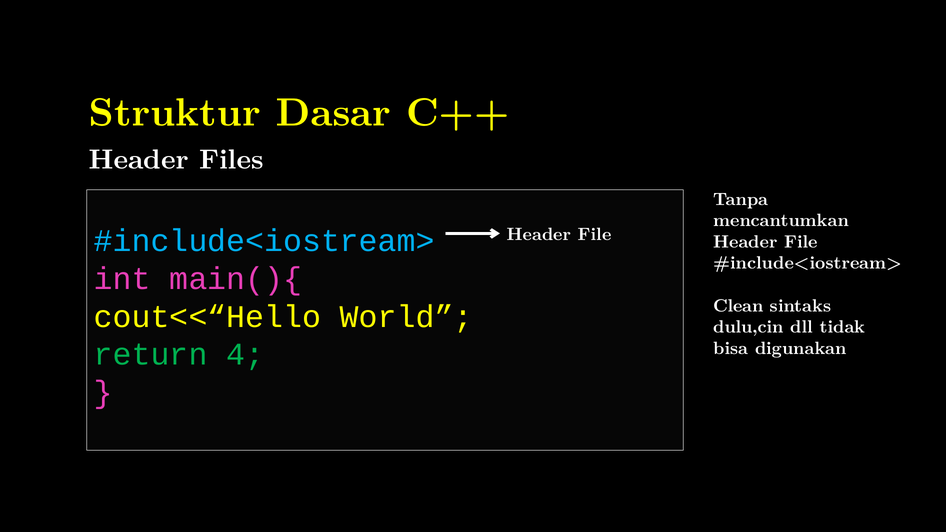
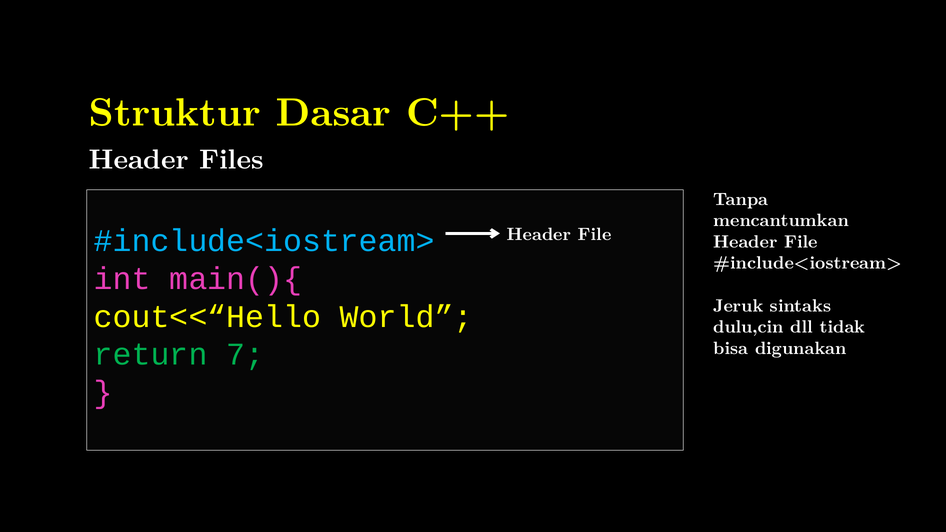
Clean: Clean -> Jeruk
4: 4 -> 7
